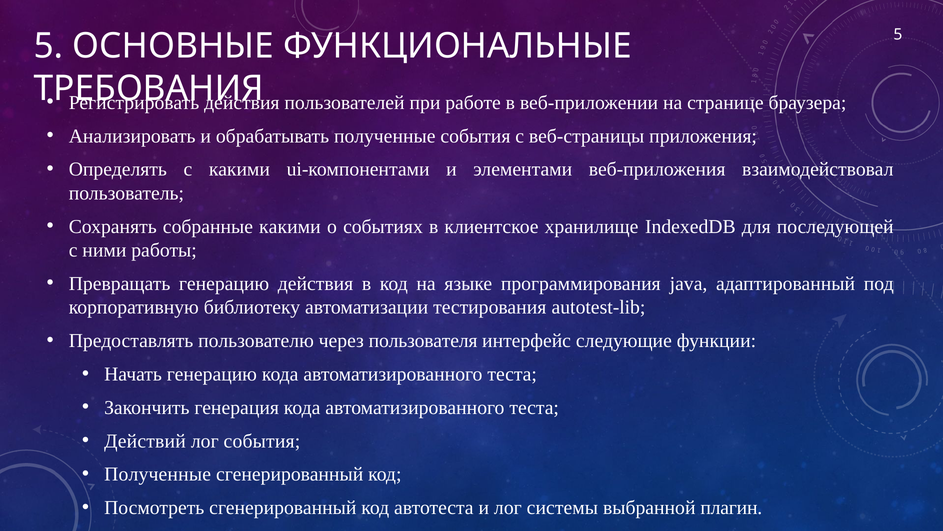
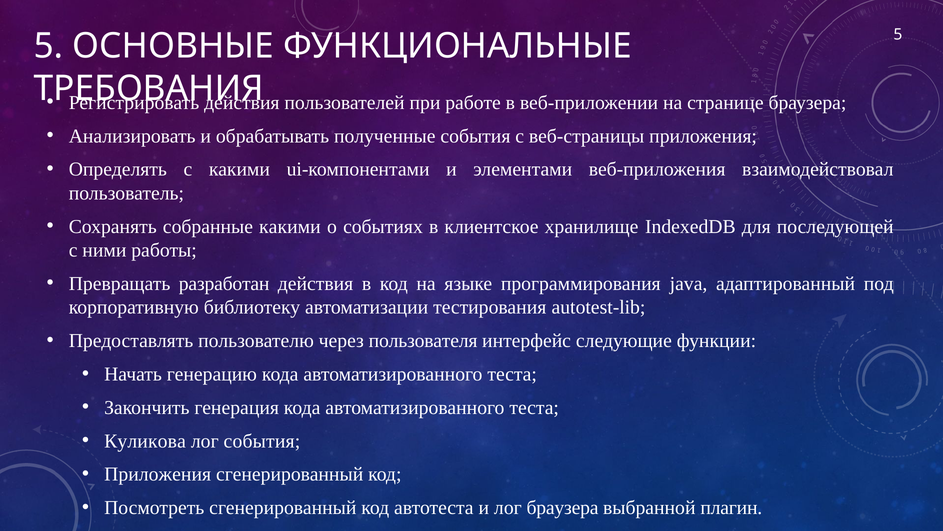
Превращать генерацию: генерацию -> разработан
Действий: Действий -> Куликова
Полученные at (158, 474): Полученные -> Приложения
лог системы: системы -> браузера
